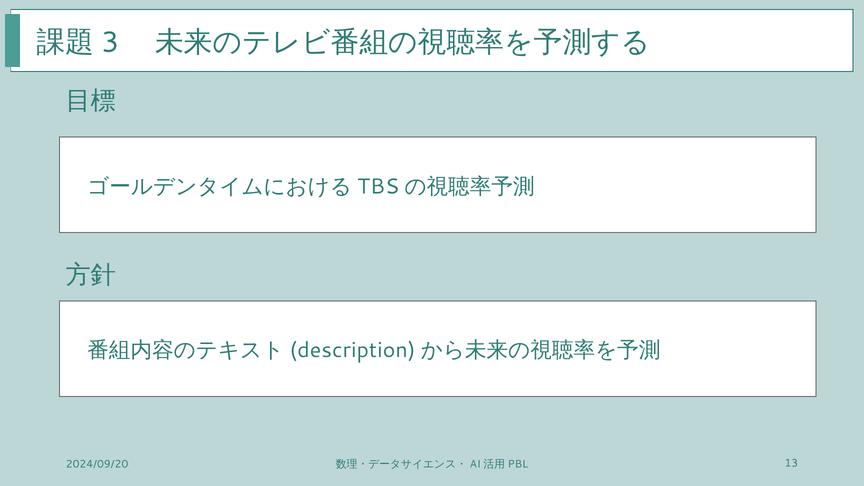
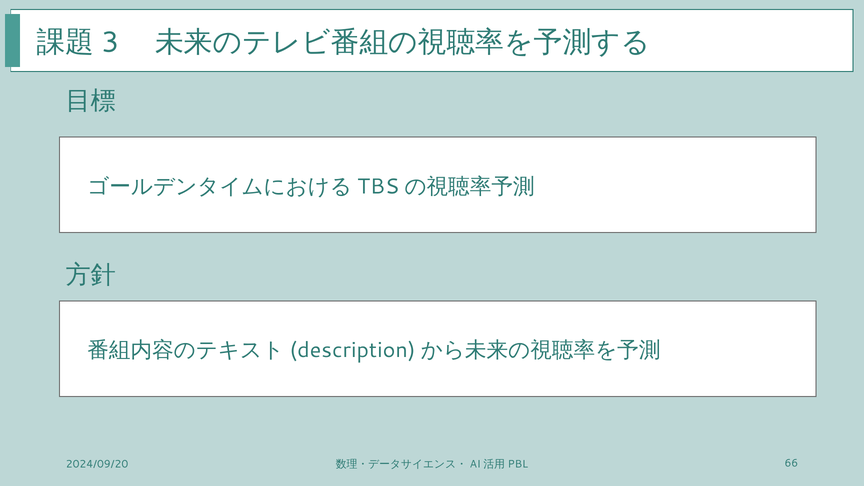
13: 13 -> 66
